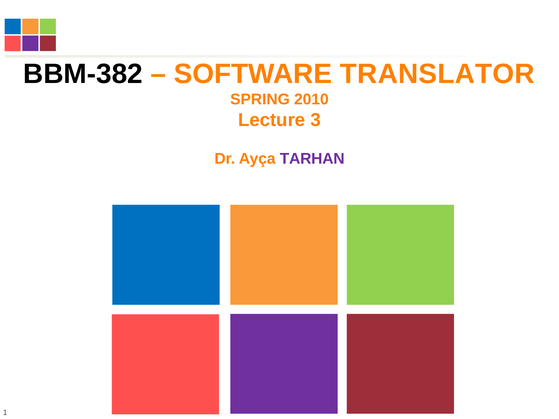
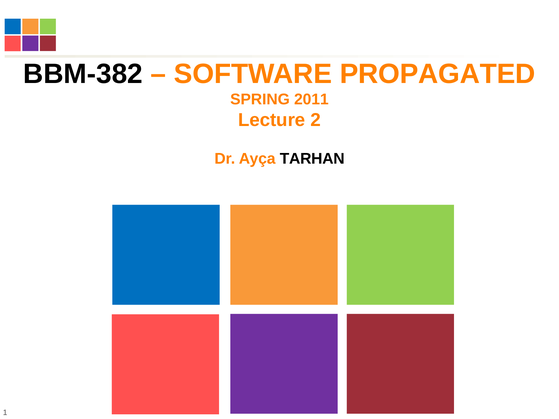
TRANSLATOR: TRANSLATOR -> PROPAGATED
2010: 2010 -> 2011
3: 3 -> 2
TARHAN colour: purple -> black
